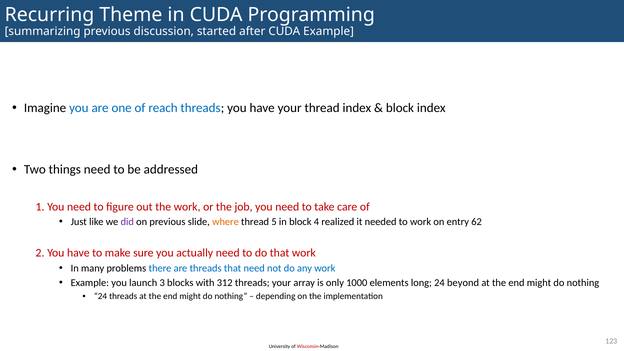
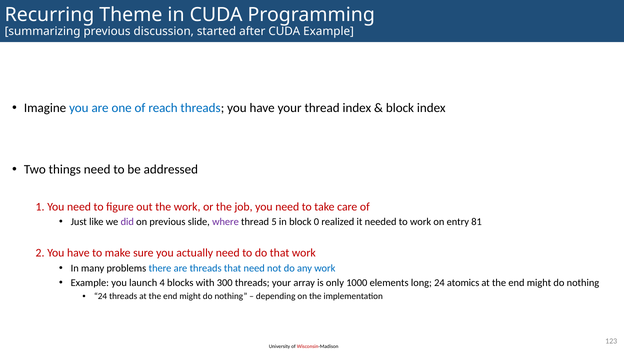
where colour: orange -> purple
4: 4 -> 0
62: 62 -> 81
3: 3 -> 4
312: 312 -> 300
beyond: beyond -> atomics
